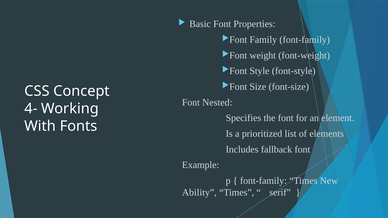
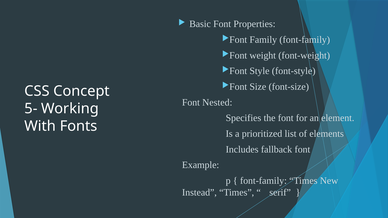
4-: 4- -> 5-
Ability: Ability -> Instead
